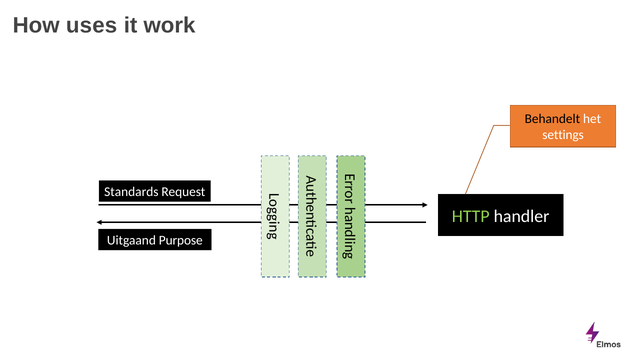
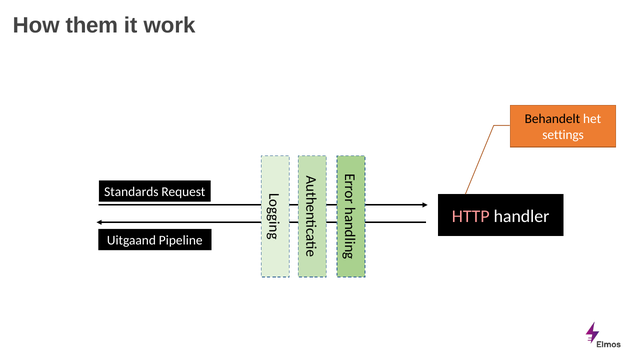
uses: uses -> them
HTTP colour: light green -> pink
Purpose: Purpose -> Pipeline
